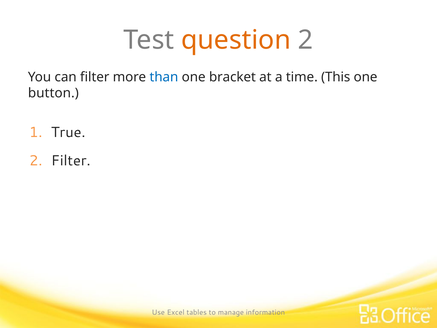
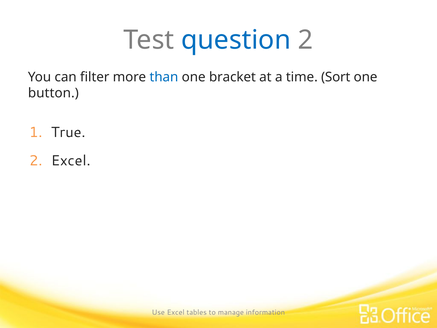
question colour: orange -> blue
This: This -> Sort
2 Filter: Filter -> Excel
